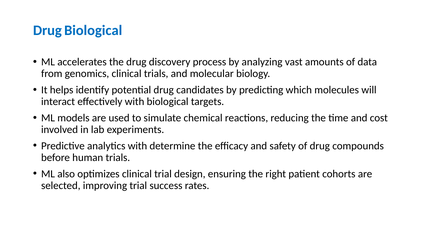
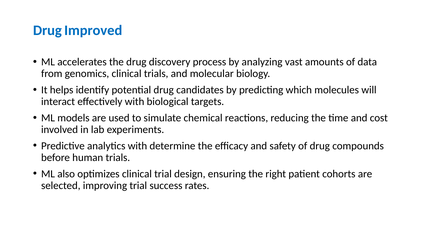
Drug Biological: Biological -> Improved
